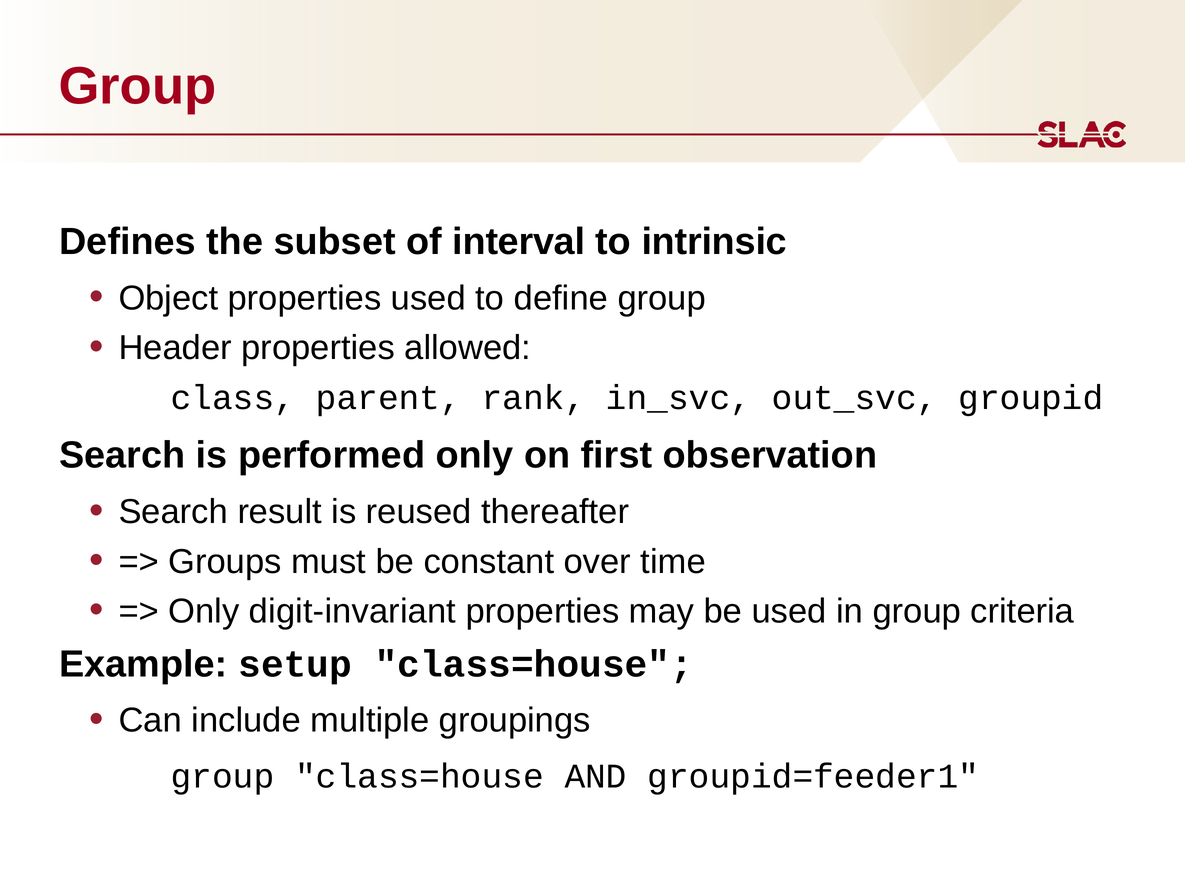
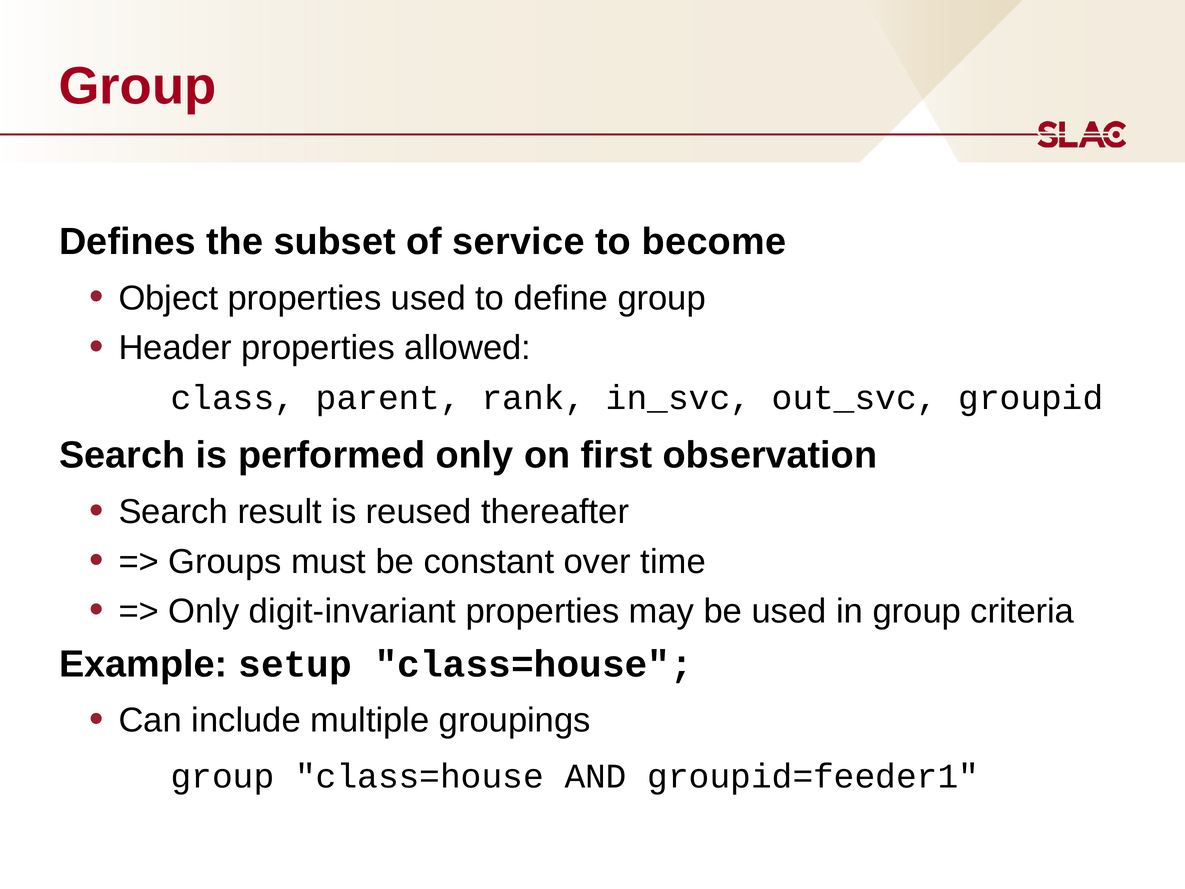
interval: interval -> service
intrinsic: intrinsic -> become
